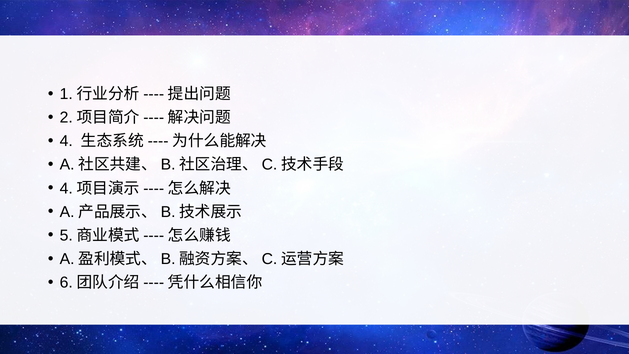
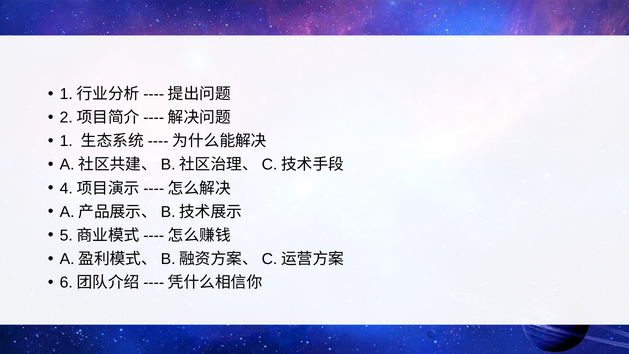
4: 4 -> 1
